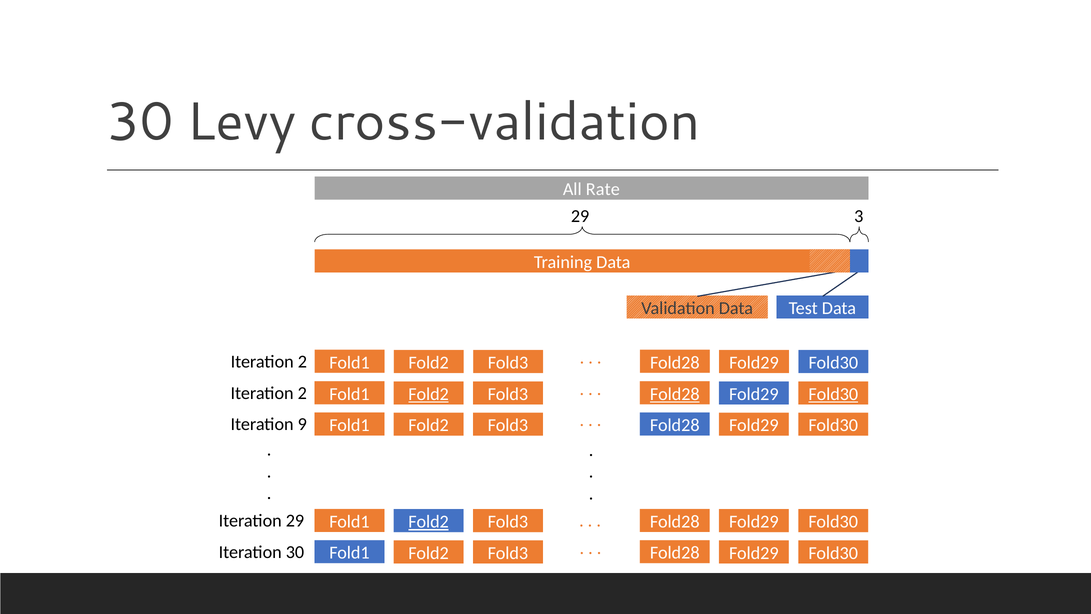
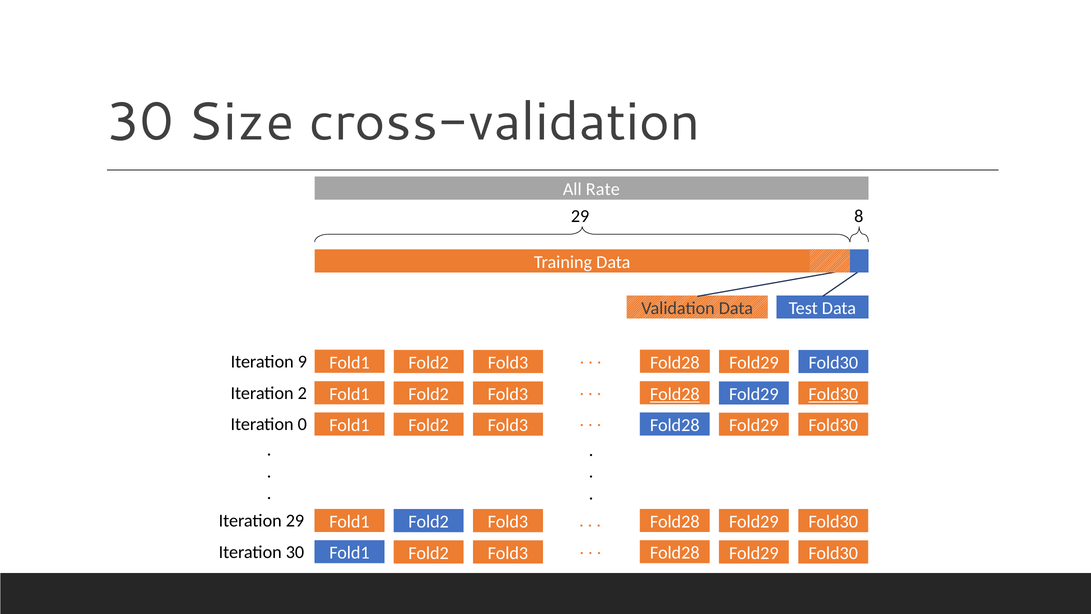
Levy: Levy -> Size
3: 3 -> 8
2 at (302, 362): 2 -> 9
Fold2 at (429, 394) underline: present -> none
9: 9 -> 0
Fold2 at (429, 522) underline: present -> none
